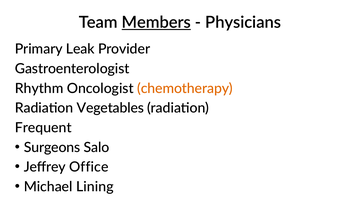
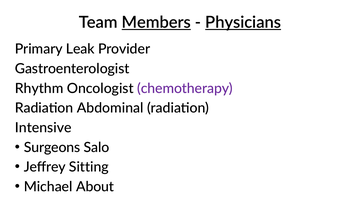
Physicians underline: none -> present
chemotherapy colour: orange -> purple
Vegetables: Vegetables -> Abdominal
Frequent: Frequent -> Intensive
Office: Office -> Sitting
Lining: Lining -> About
